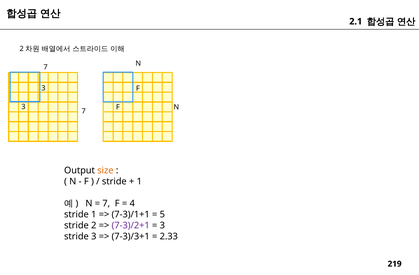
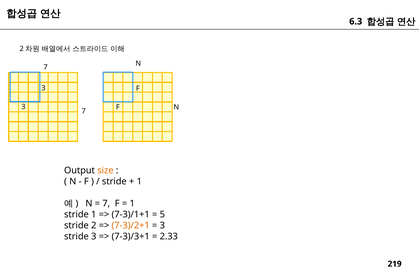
2.1: 2.1 -> 6.3
4 at (132, 204): 4 -> 1
7-3)/2+1 colour: purple -> orange
